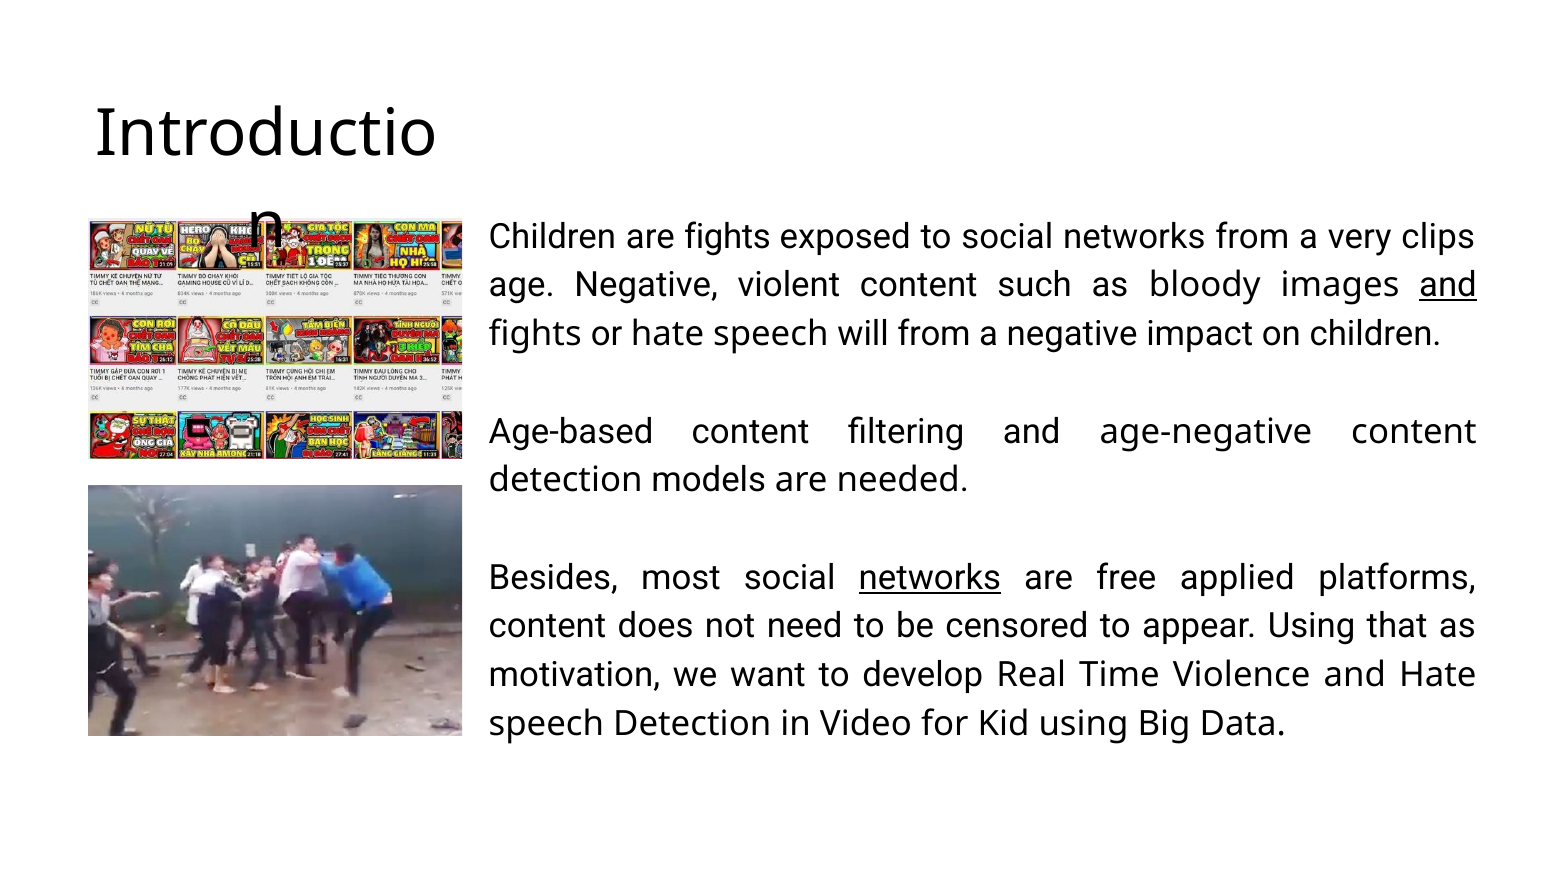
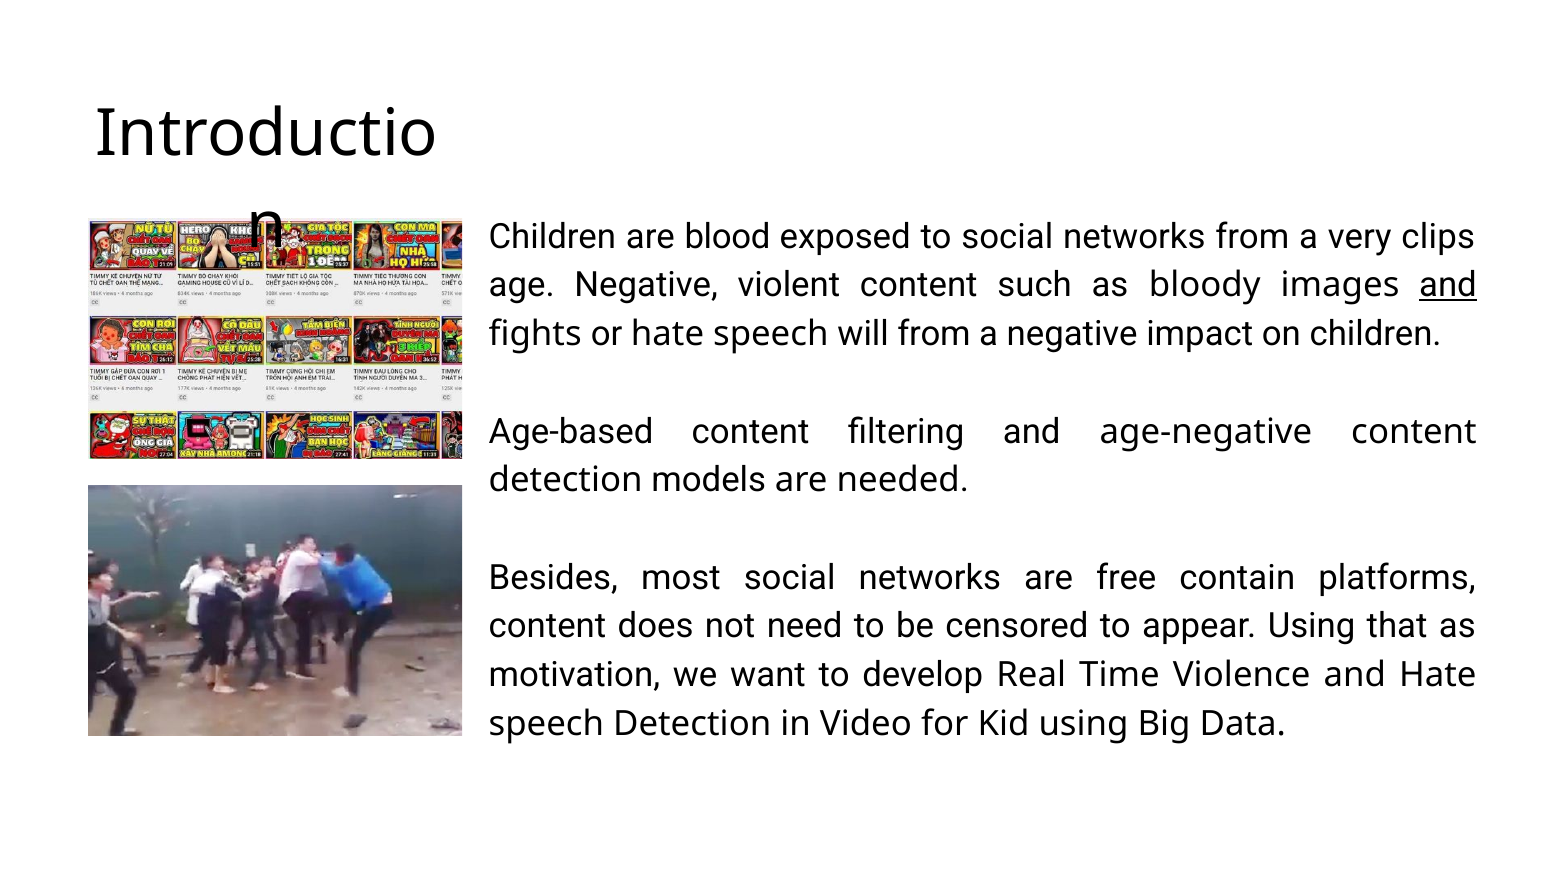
are fights: fights -> blood
networks at (930, 577) underline: present -> none
applied: applied -> contain
